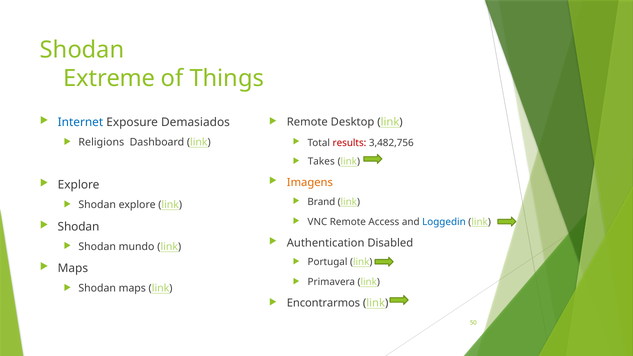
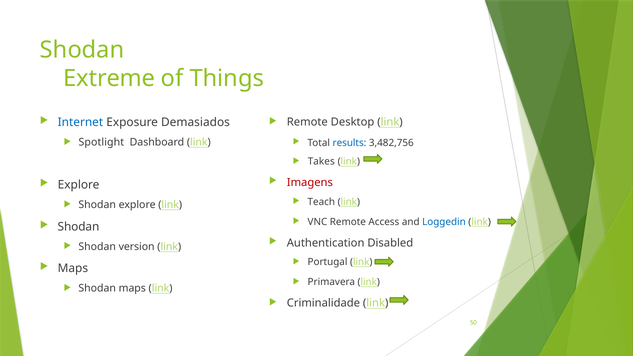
Religions: Religions -> Spotlight
results colour: red -> blue
Imagens colour: orange -> red
Brand: Brand -> Teach
mundo: mundo -> version
Encontrarmos: Encontrarmos -> Criminalidade
